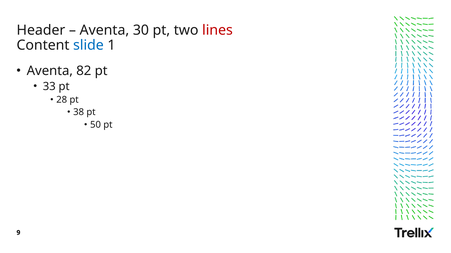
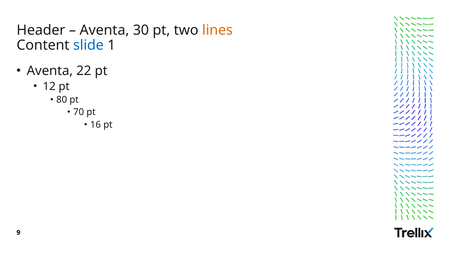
lines colour: red -> orange
82: 82 -> 22
33: 33 -> 12
28: 28 -> 80
38: 38 -> 70
50: 50 -> 16
